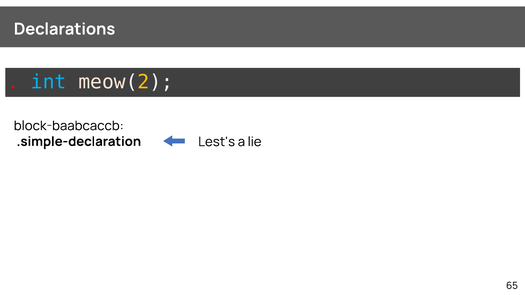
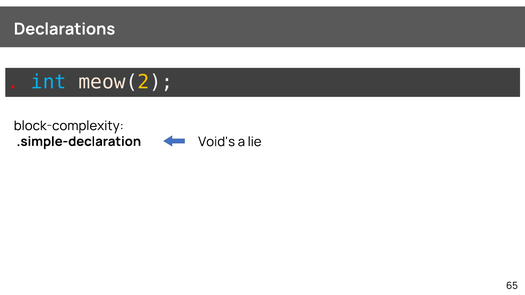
block-baabcaccb: block-baabcaccb -> block-complexity
Lest's: Lest's -> Void's
